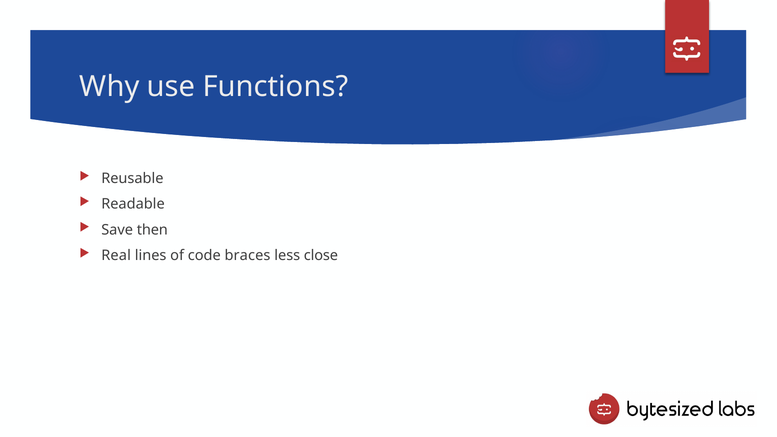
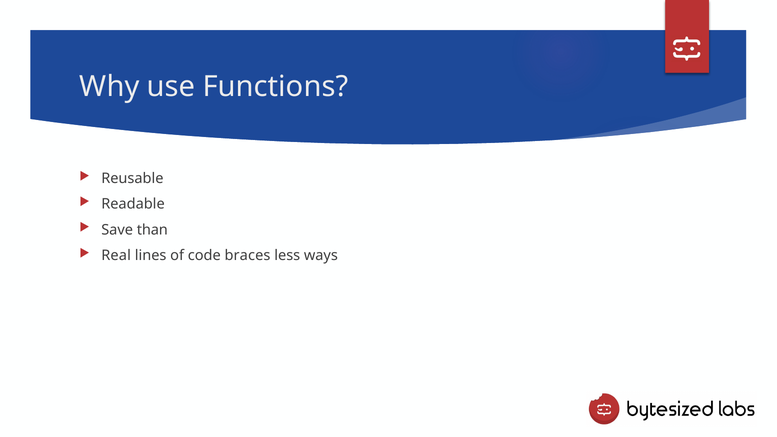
then: then -> than
close: close -> ways
